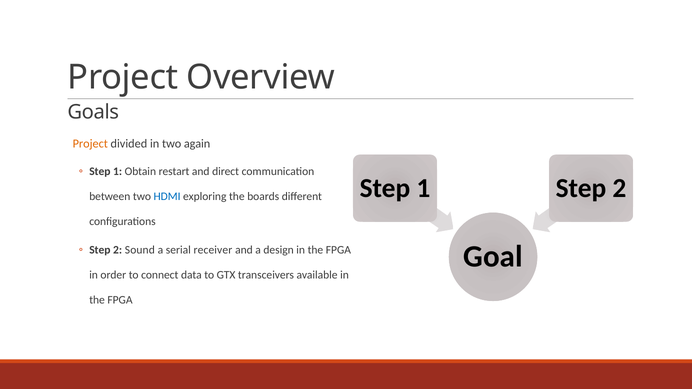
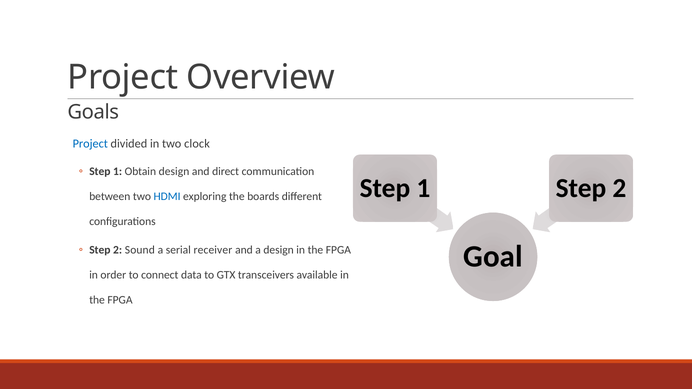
Project at (90, 144) colour: orange -> blue
again: again -> clock
Obtain restart: restart -> design
